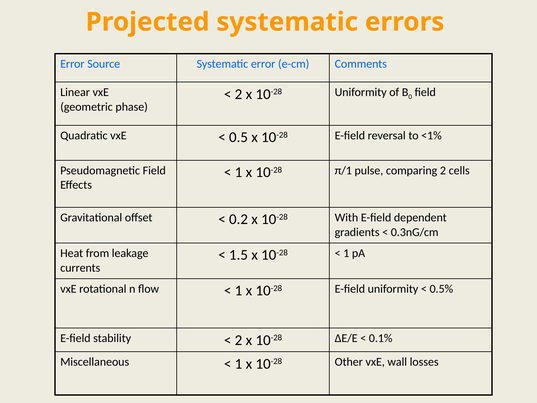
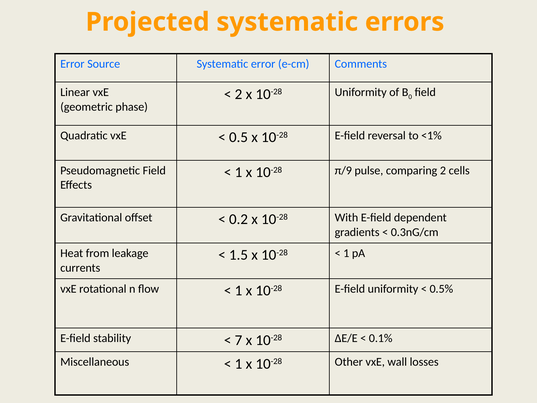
π/1: π/1 -> π/9
2 at (238, 340): 2 -> 7
